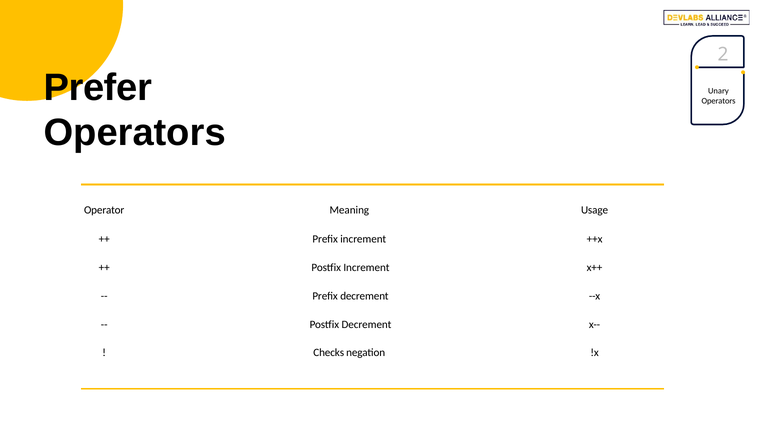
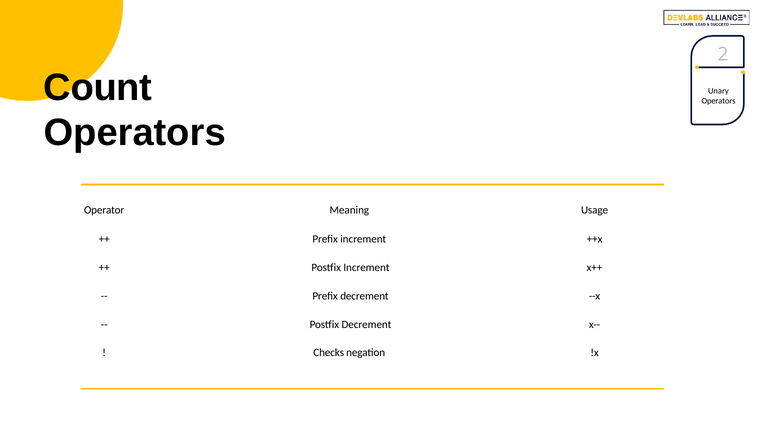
Prefer: Prefer -> Count
